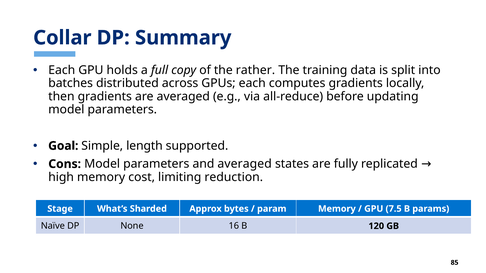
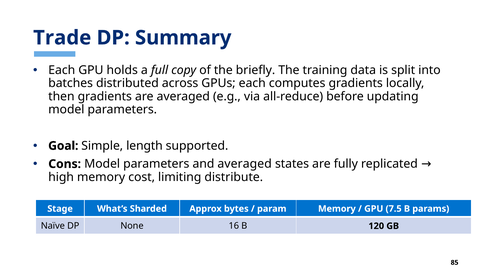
Collar: Collar -> Trade
rather: rather -> briefly
reduction: reduction -> distribute
